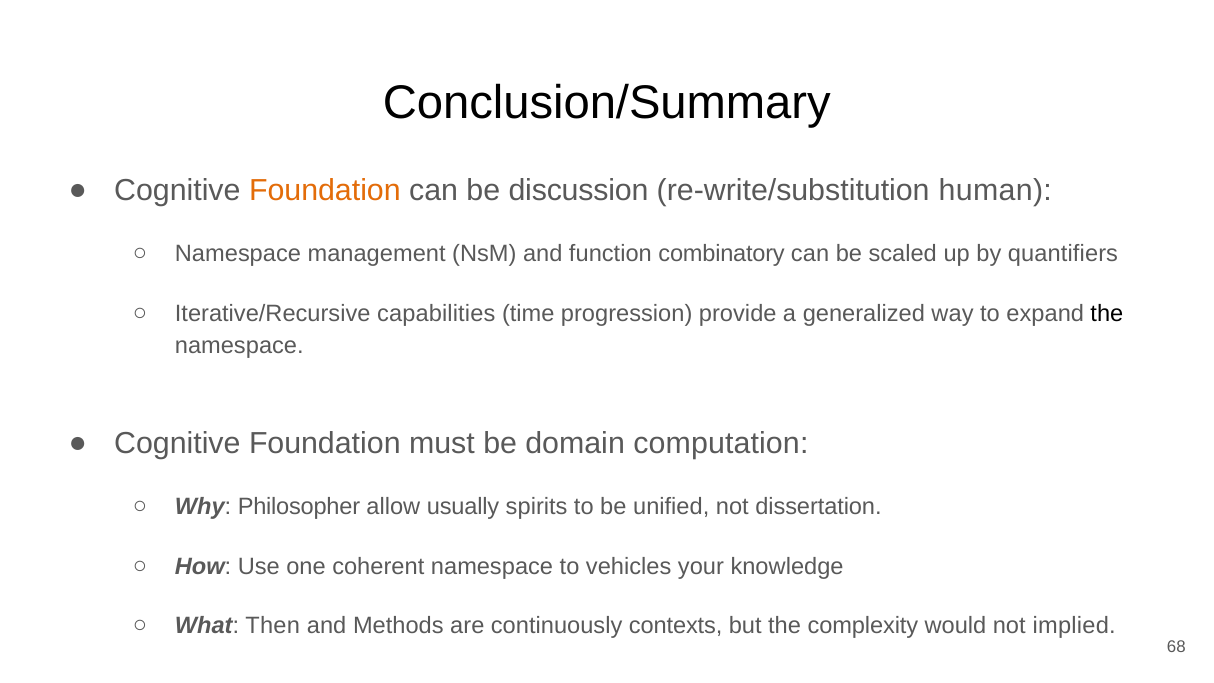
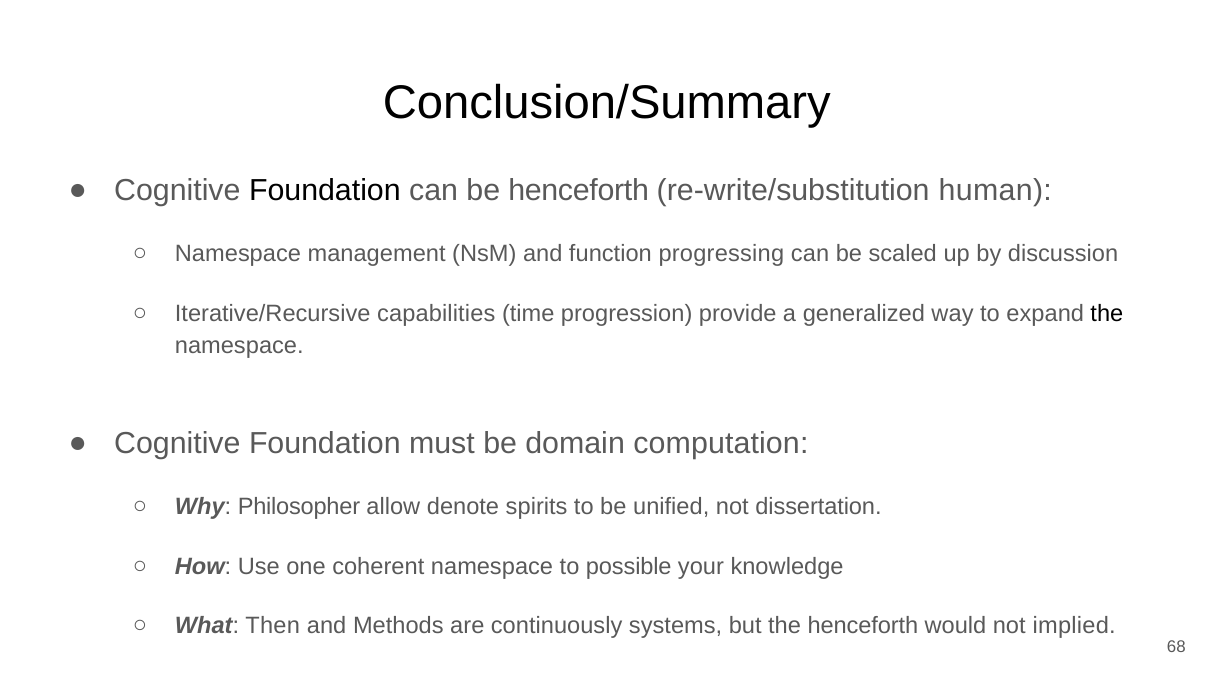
Foundation at (325, 191) colour: orange -> black
be discussion: discussion -> henceforth
combinatory: combinatory -> progressing
quantifiers: quantifiers -> discussion
usually: usually -> denote
vehicles: vehicles -> possible
contexts: contexts -> systems
the complexity: complexity -> henceforth
